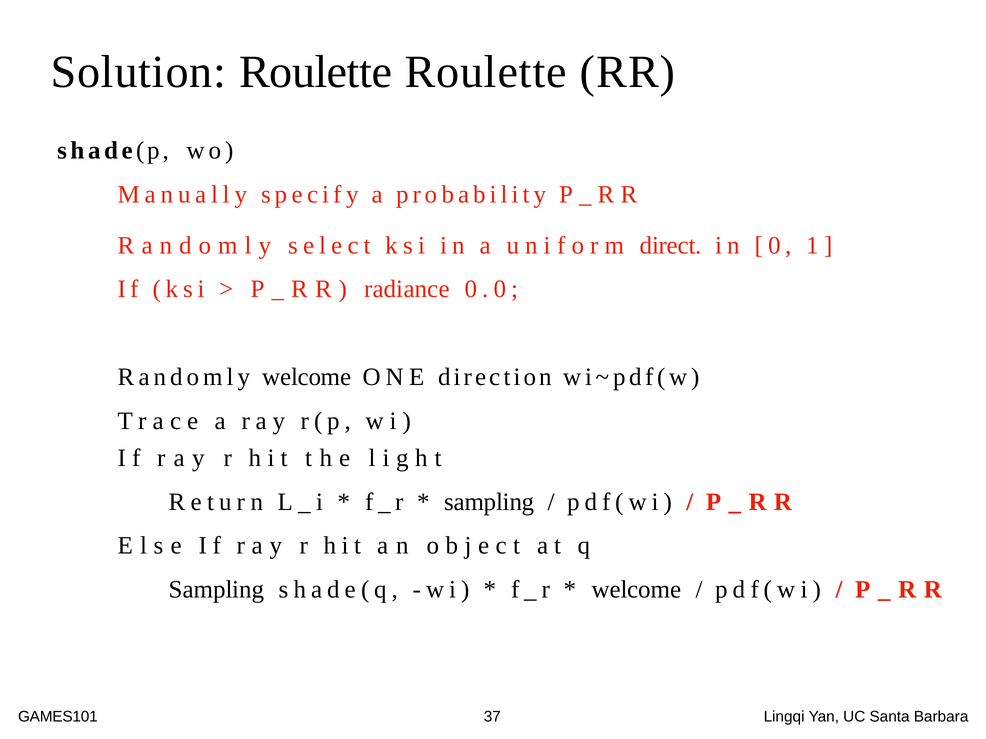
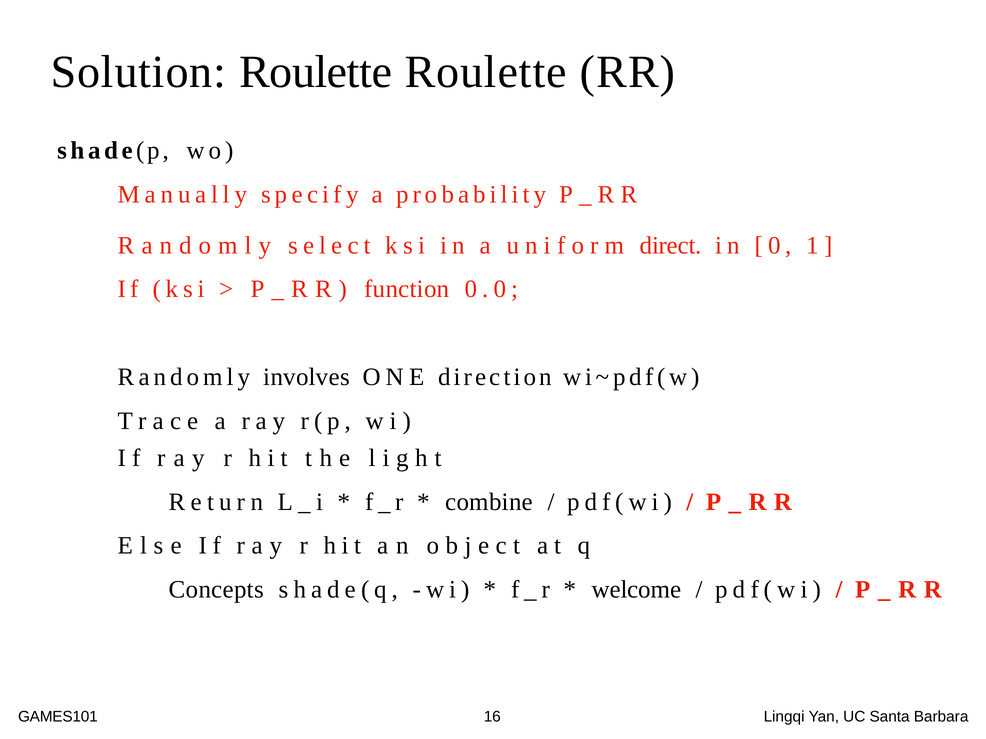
radiance: radiance -> function
Randomly welcome: welcome -> involves
sampling at (489, 502): sampling -> combine
Sampling at (217, 590): Sampling -> Concepts
37: 37 -> 16
